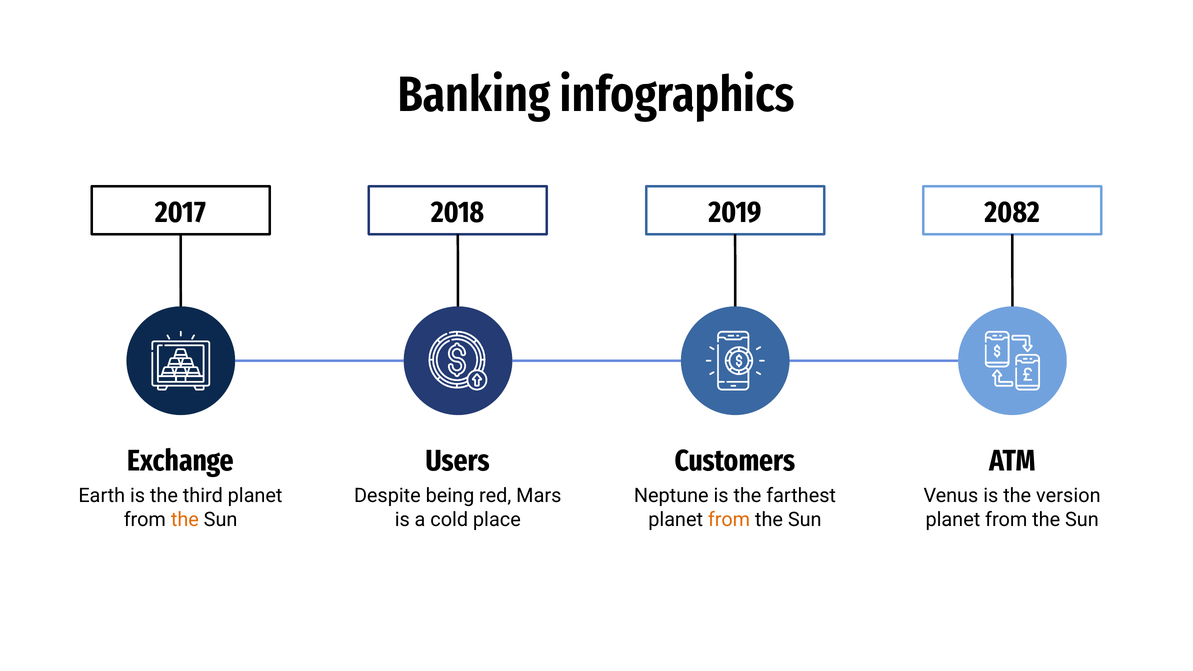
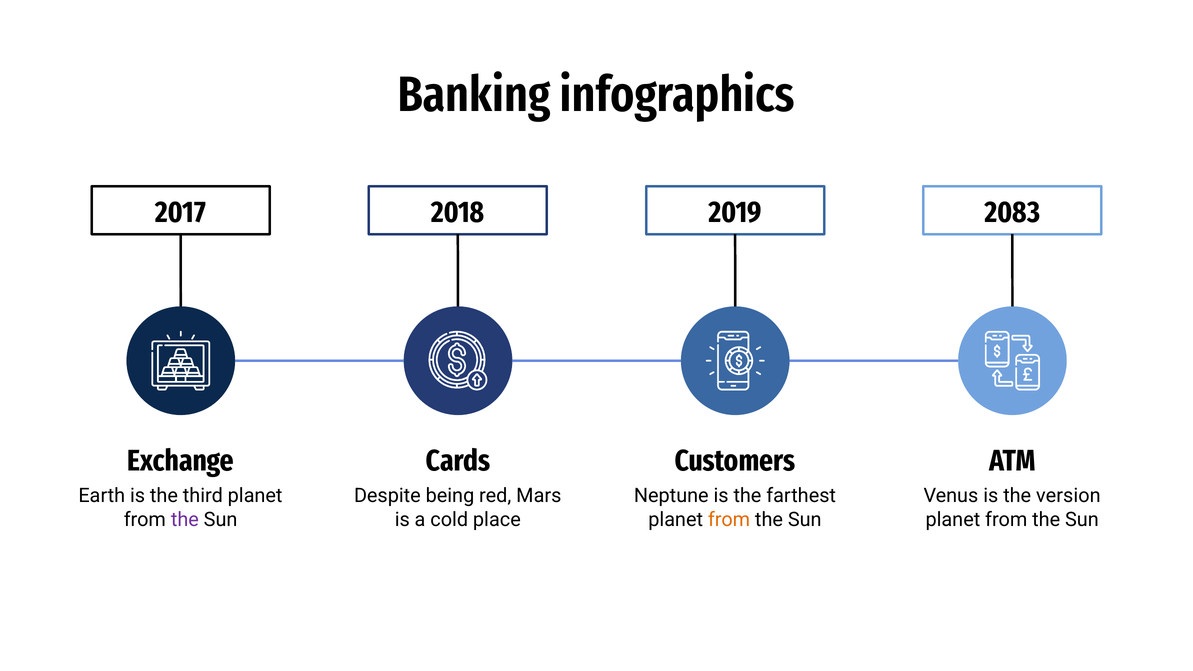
2082: 2082 -> 2083
Users: Users -> Cards
the at (185, 520) colour: orange -> purple
